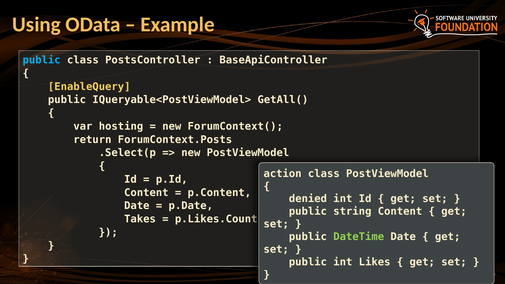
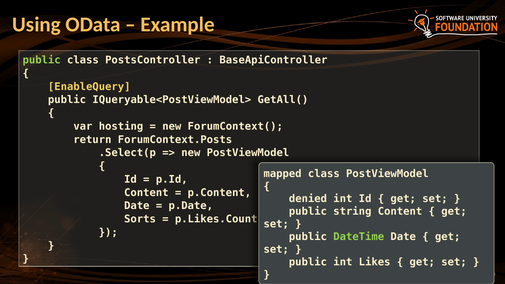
public at (42, 60) colour: light blue -> light green
action: action -> mapped
Takes: Takes -> Sorts
